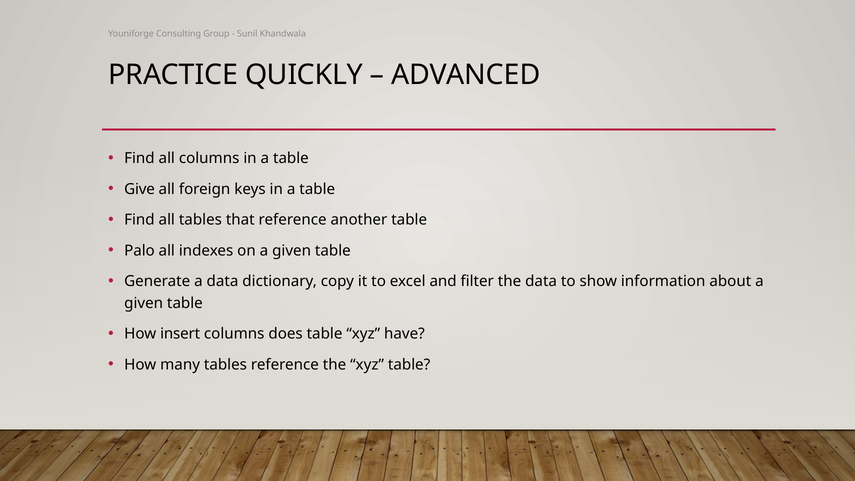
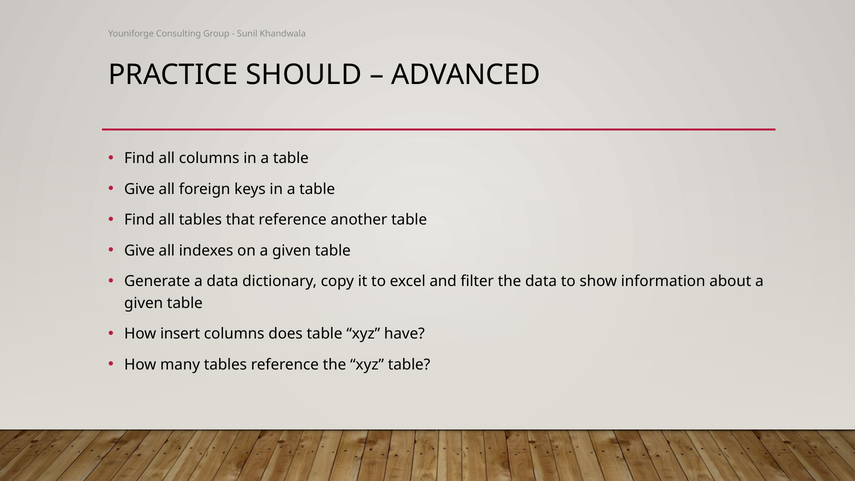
QUICKLY: QUICKLY -> SHOULD
Palo at (139, 251): Palo -> Give
